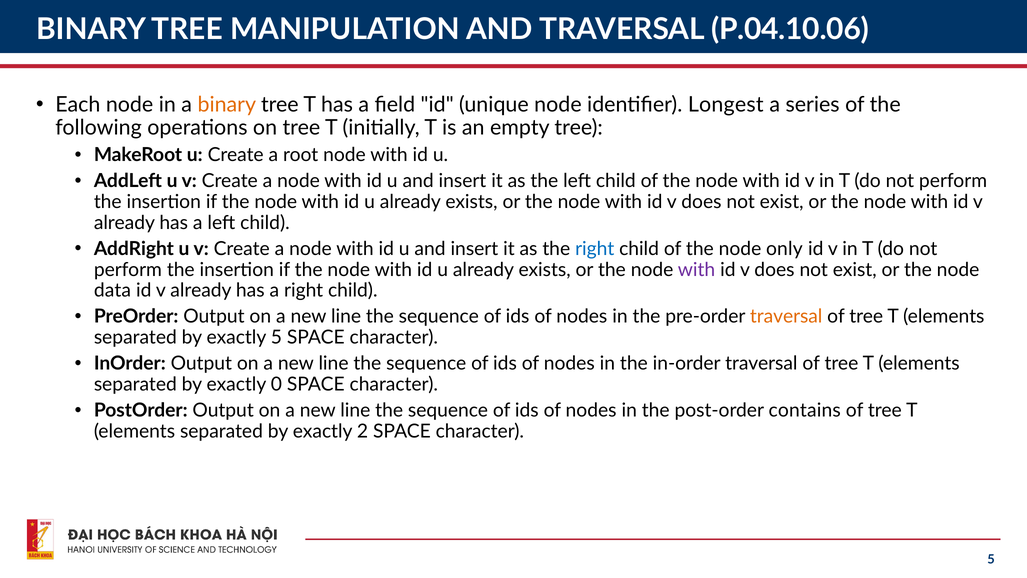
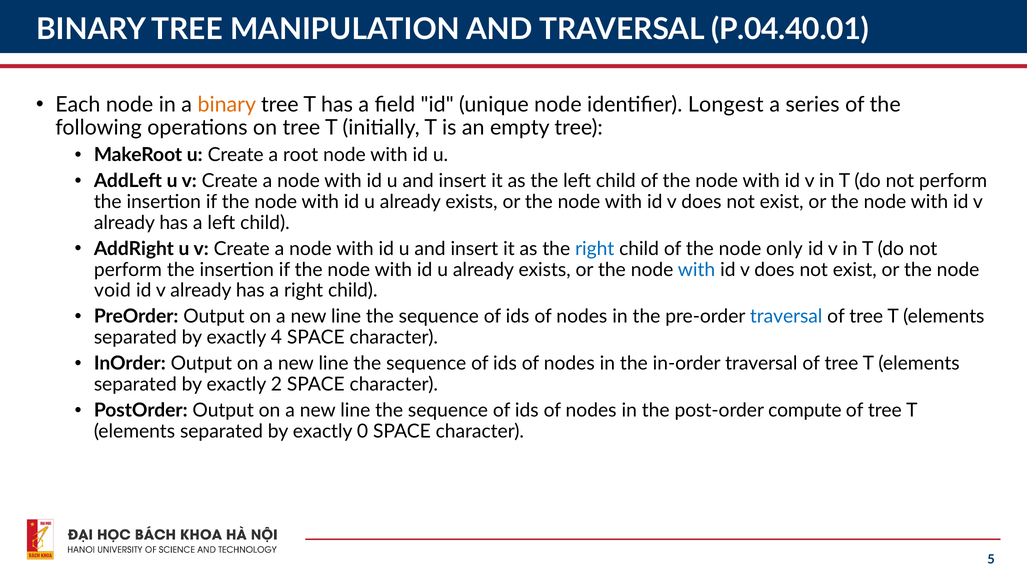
P.04.10.06: P.04.10.06 -> P.04.40.01
with at (697, 270) colour: purple -> blue
data: data -> void
traversal at (786, 316) colour: orange -> blue
exactly 5: 5 -> 4
0: 0 -> 2
contains: contains -> compute
2: 2 -> 0
